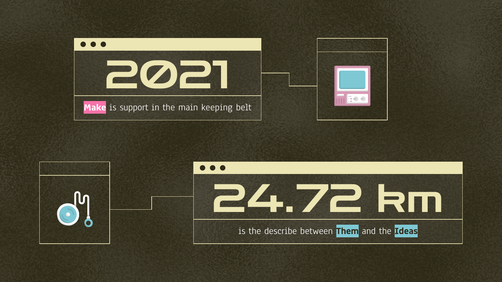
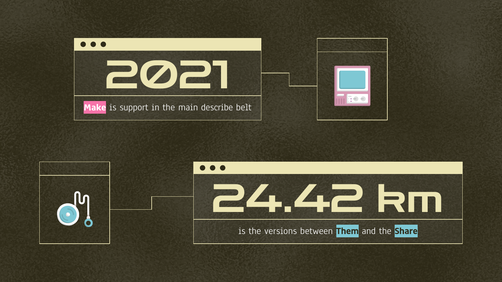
keeping: keeping -> describe
24.72: 24.72 -> 24.42
describe: describe -> versions
Ideas: Ideas -> Share
